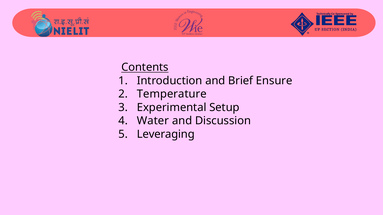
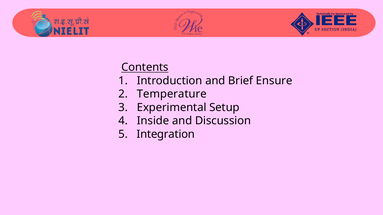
Water: Water -> Inside
Leveraging: Leveraging -> Integration
